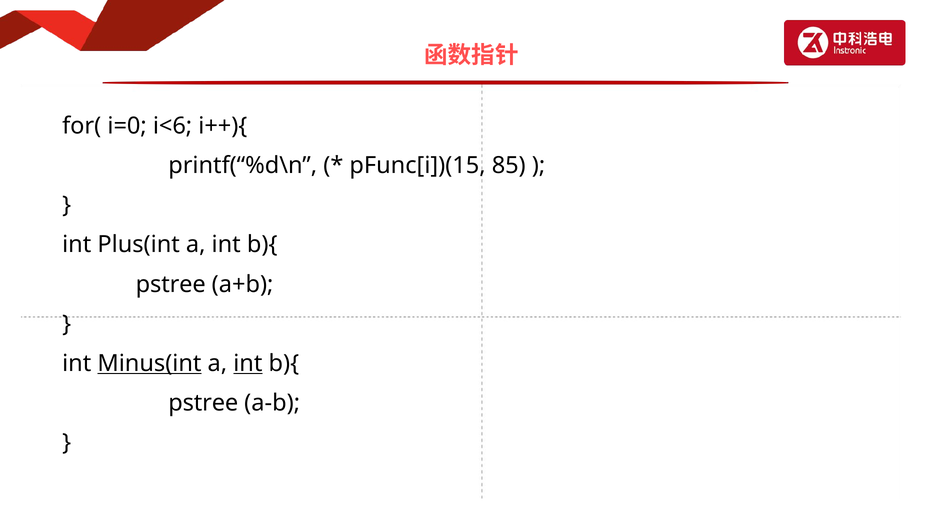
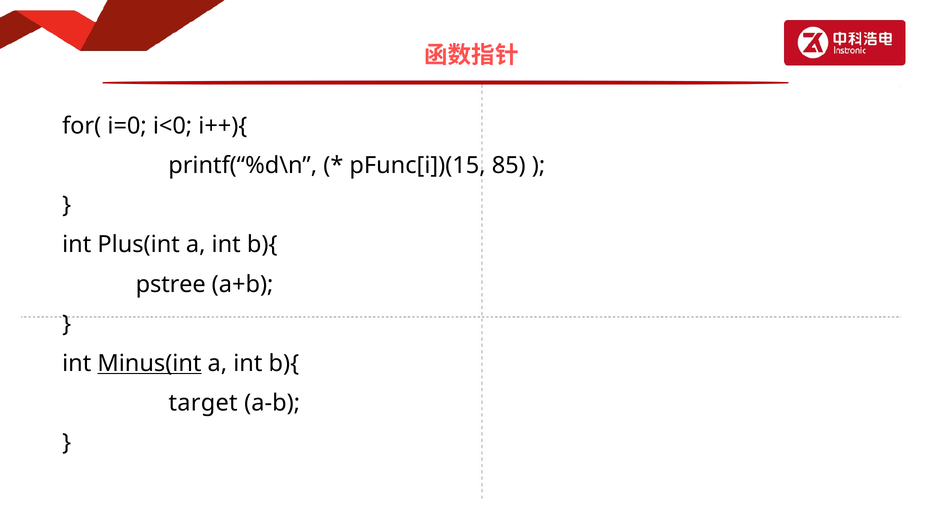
i<6: i<6 -> i<0
int at (248, 364) underline: present -> none
pstree at (203, 403): pstree -> target
